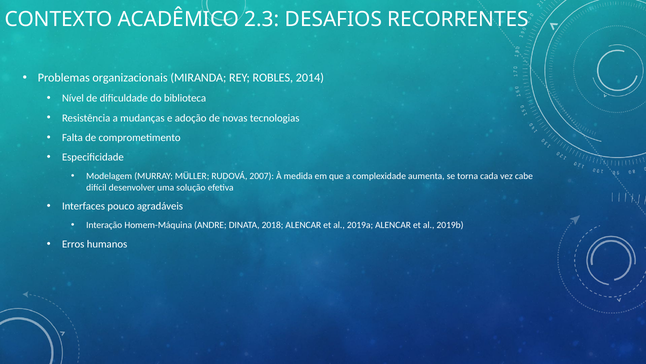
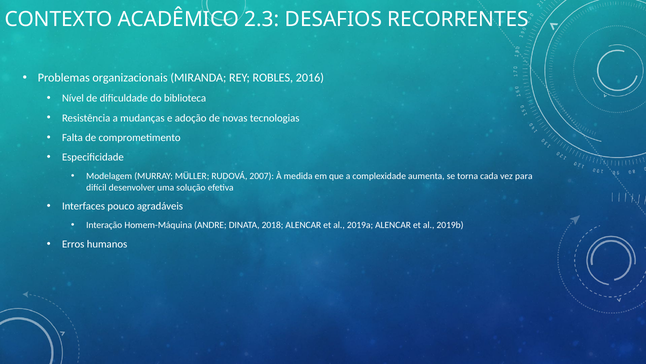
2014: 2014 -> 2016
cabe: cabe -> para
